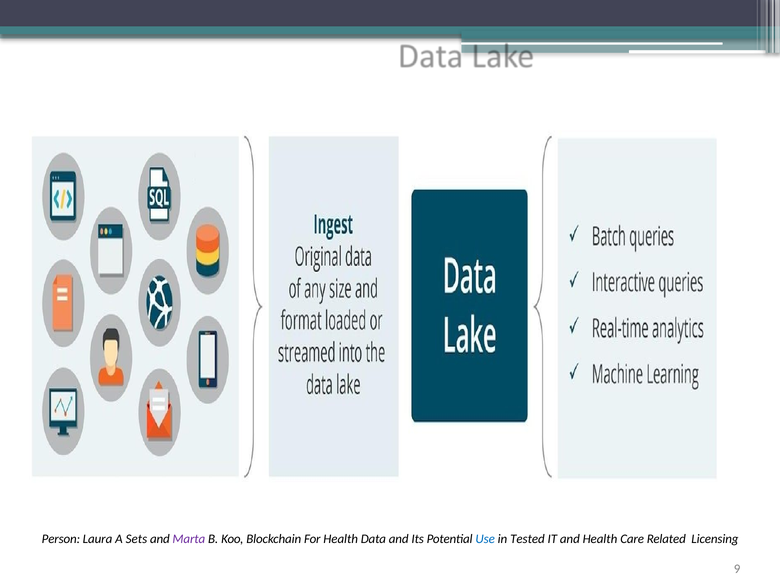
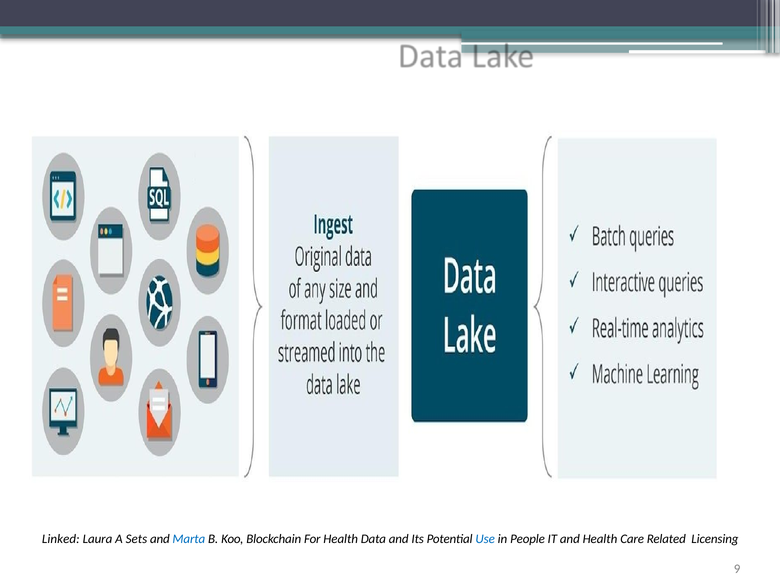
Person: Person -> Linked
Marta colour: purple -> blue
Tested: Tested -> People
